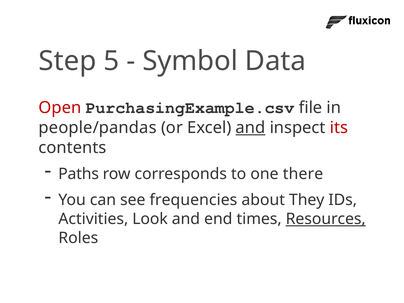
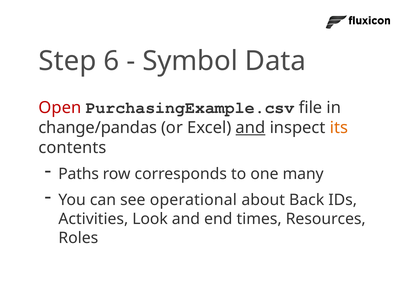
5: 5 -> 6
people/pandas: people/pandas -> change/pandas
its colour: red -> orange
there: there -> many
frequencies: frequencies -> operational
They: They -> Back
Resources underline: present -> none
